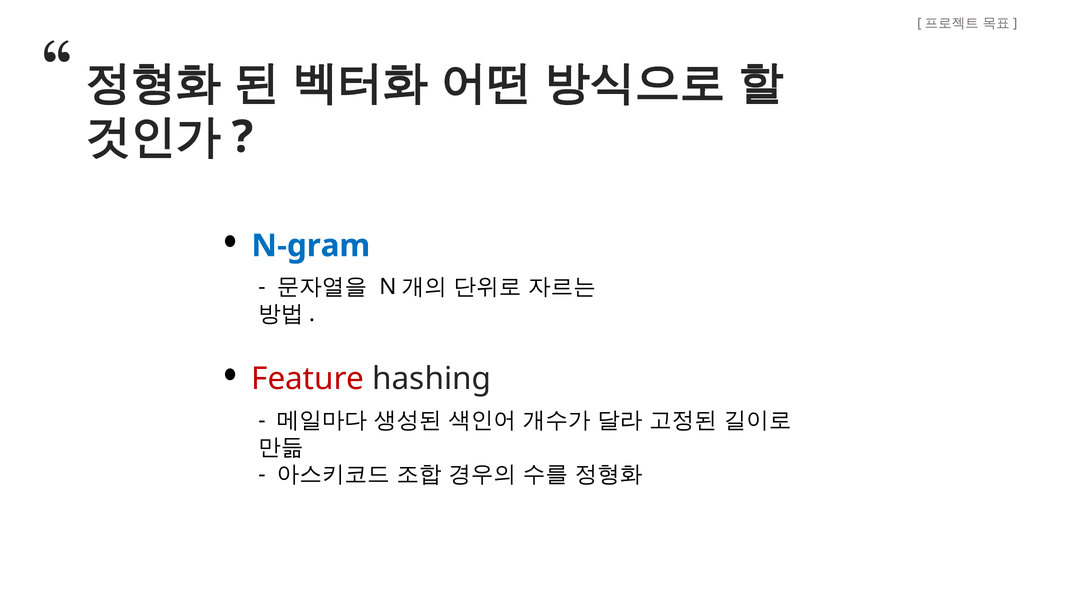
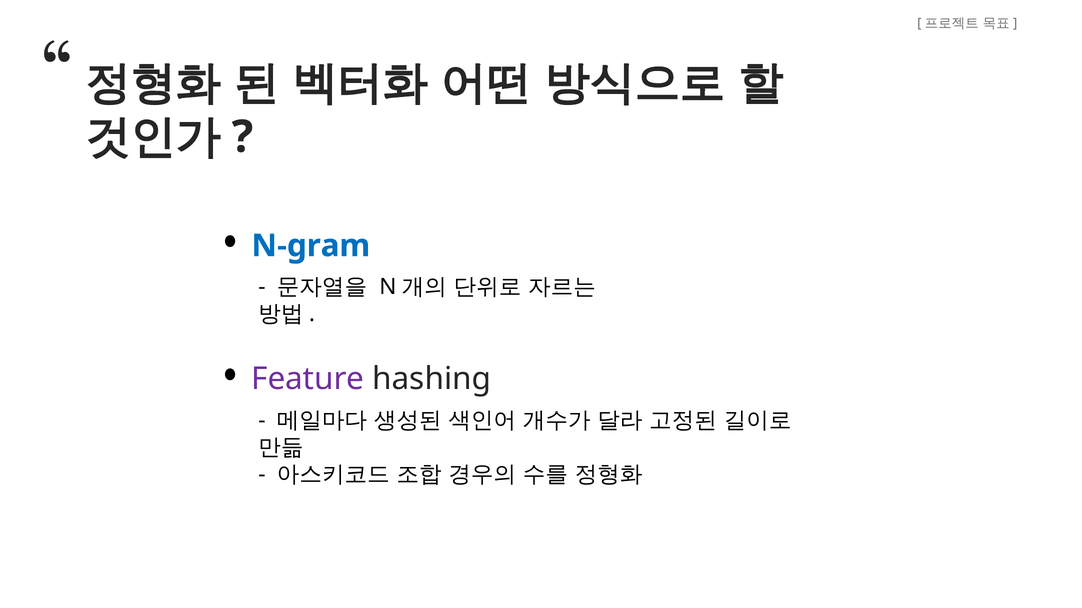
Feature colour: red -> purple
